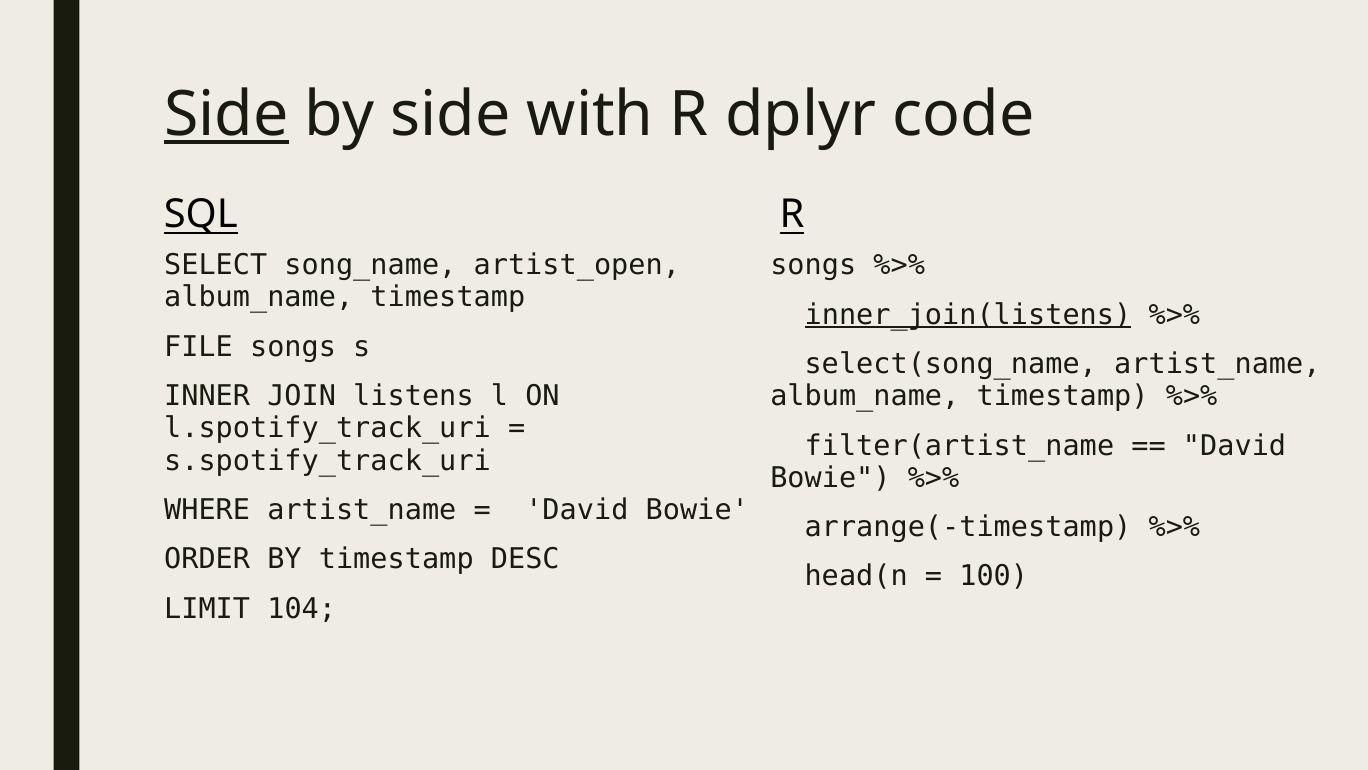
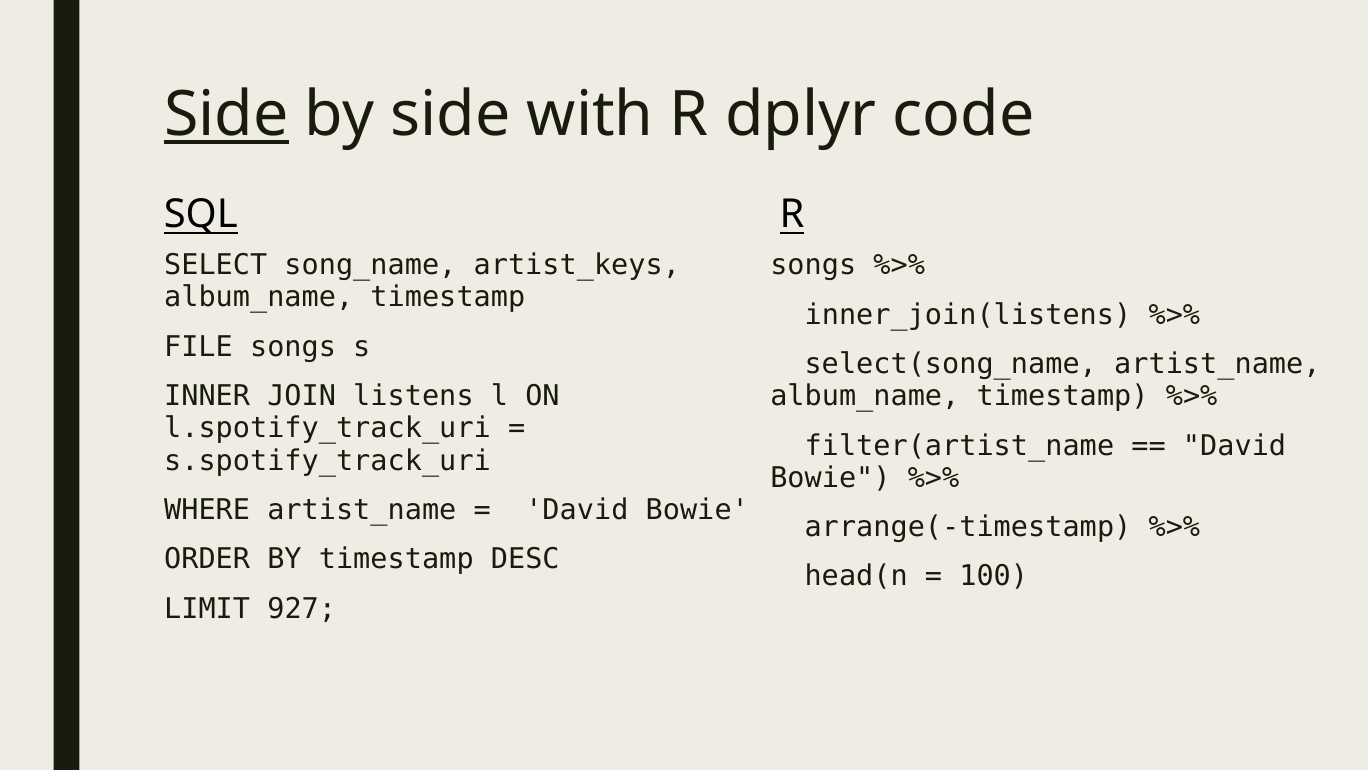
artist_open: artist_open -> artist_keys
inner_join(listens underline: present -> none
104: 104 -> 927
